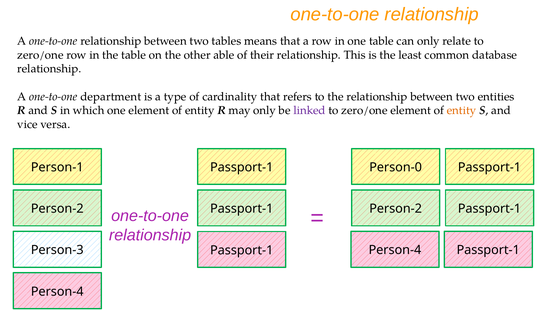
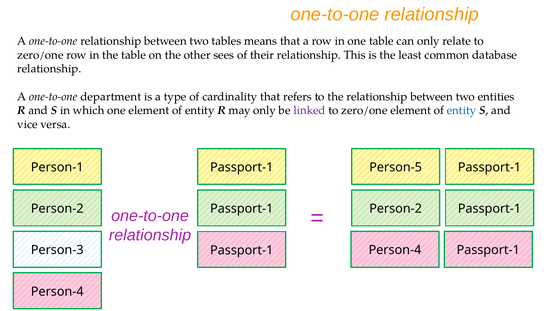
able: able -> sees
entity at (461, 110) colour: orange -> blue
Person-0: Person-0 -> Person-5
